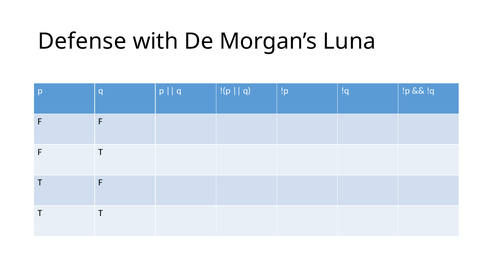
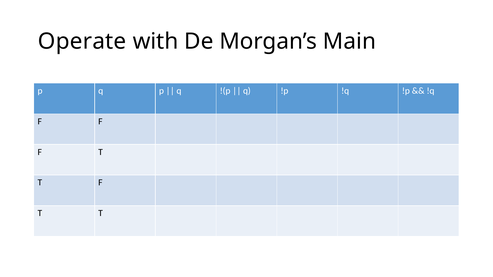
Defense: Defense -> Operate
Luna: Luna -> Main
